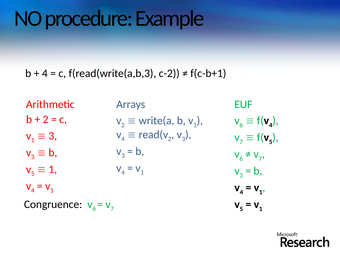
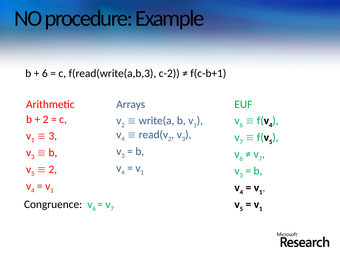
4 at (45, 73): 4 -> 6
1 at (53, 169): 1 -> 2
